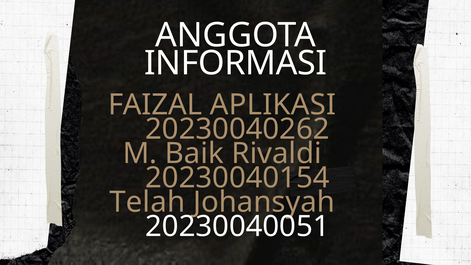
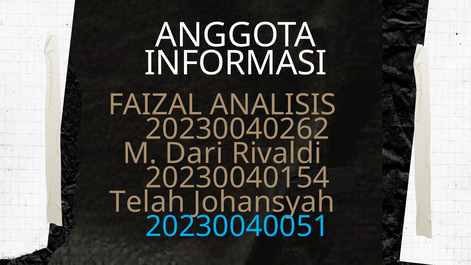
APLIKASI: APLIKASI -> ANALISIS
Baik: Baik -> Dari
20230040051 colour: white -> light blue
